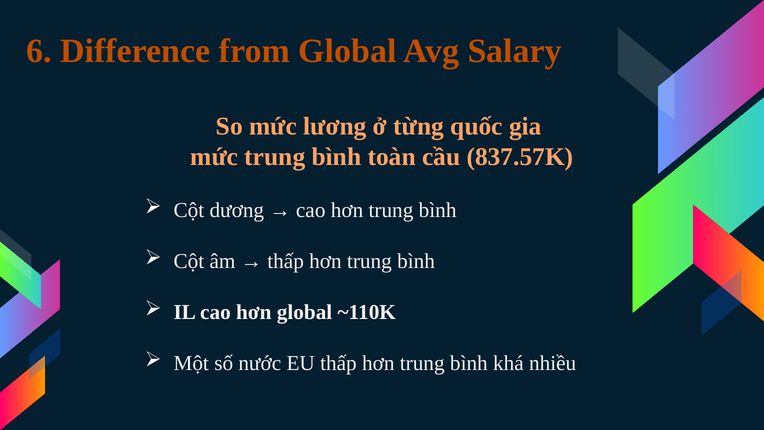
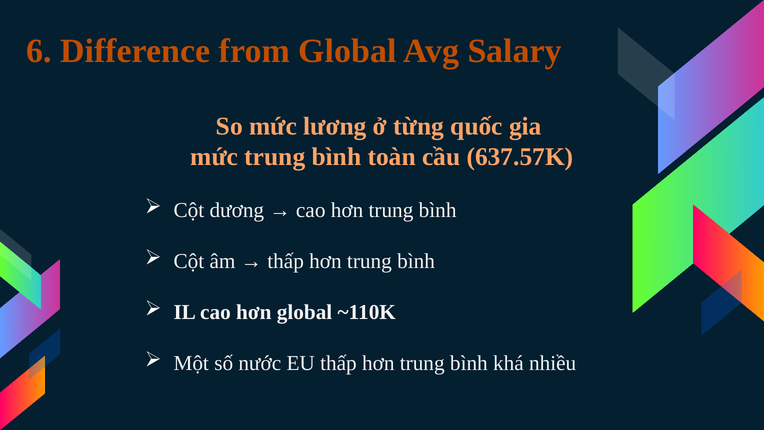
837.57K: 837.57K -> 637.57K
